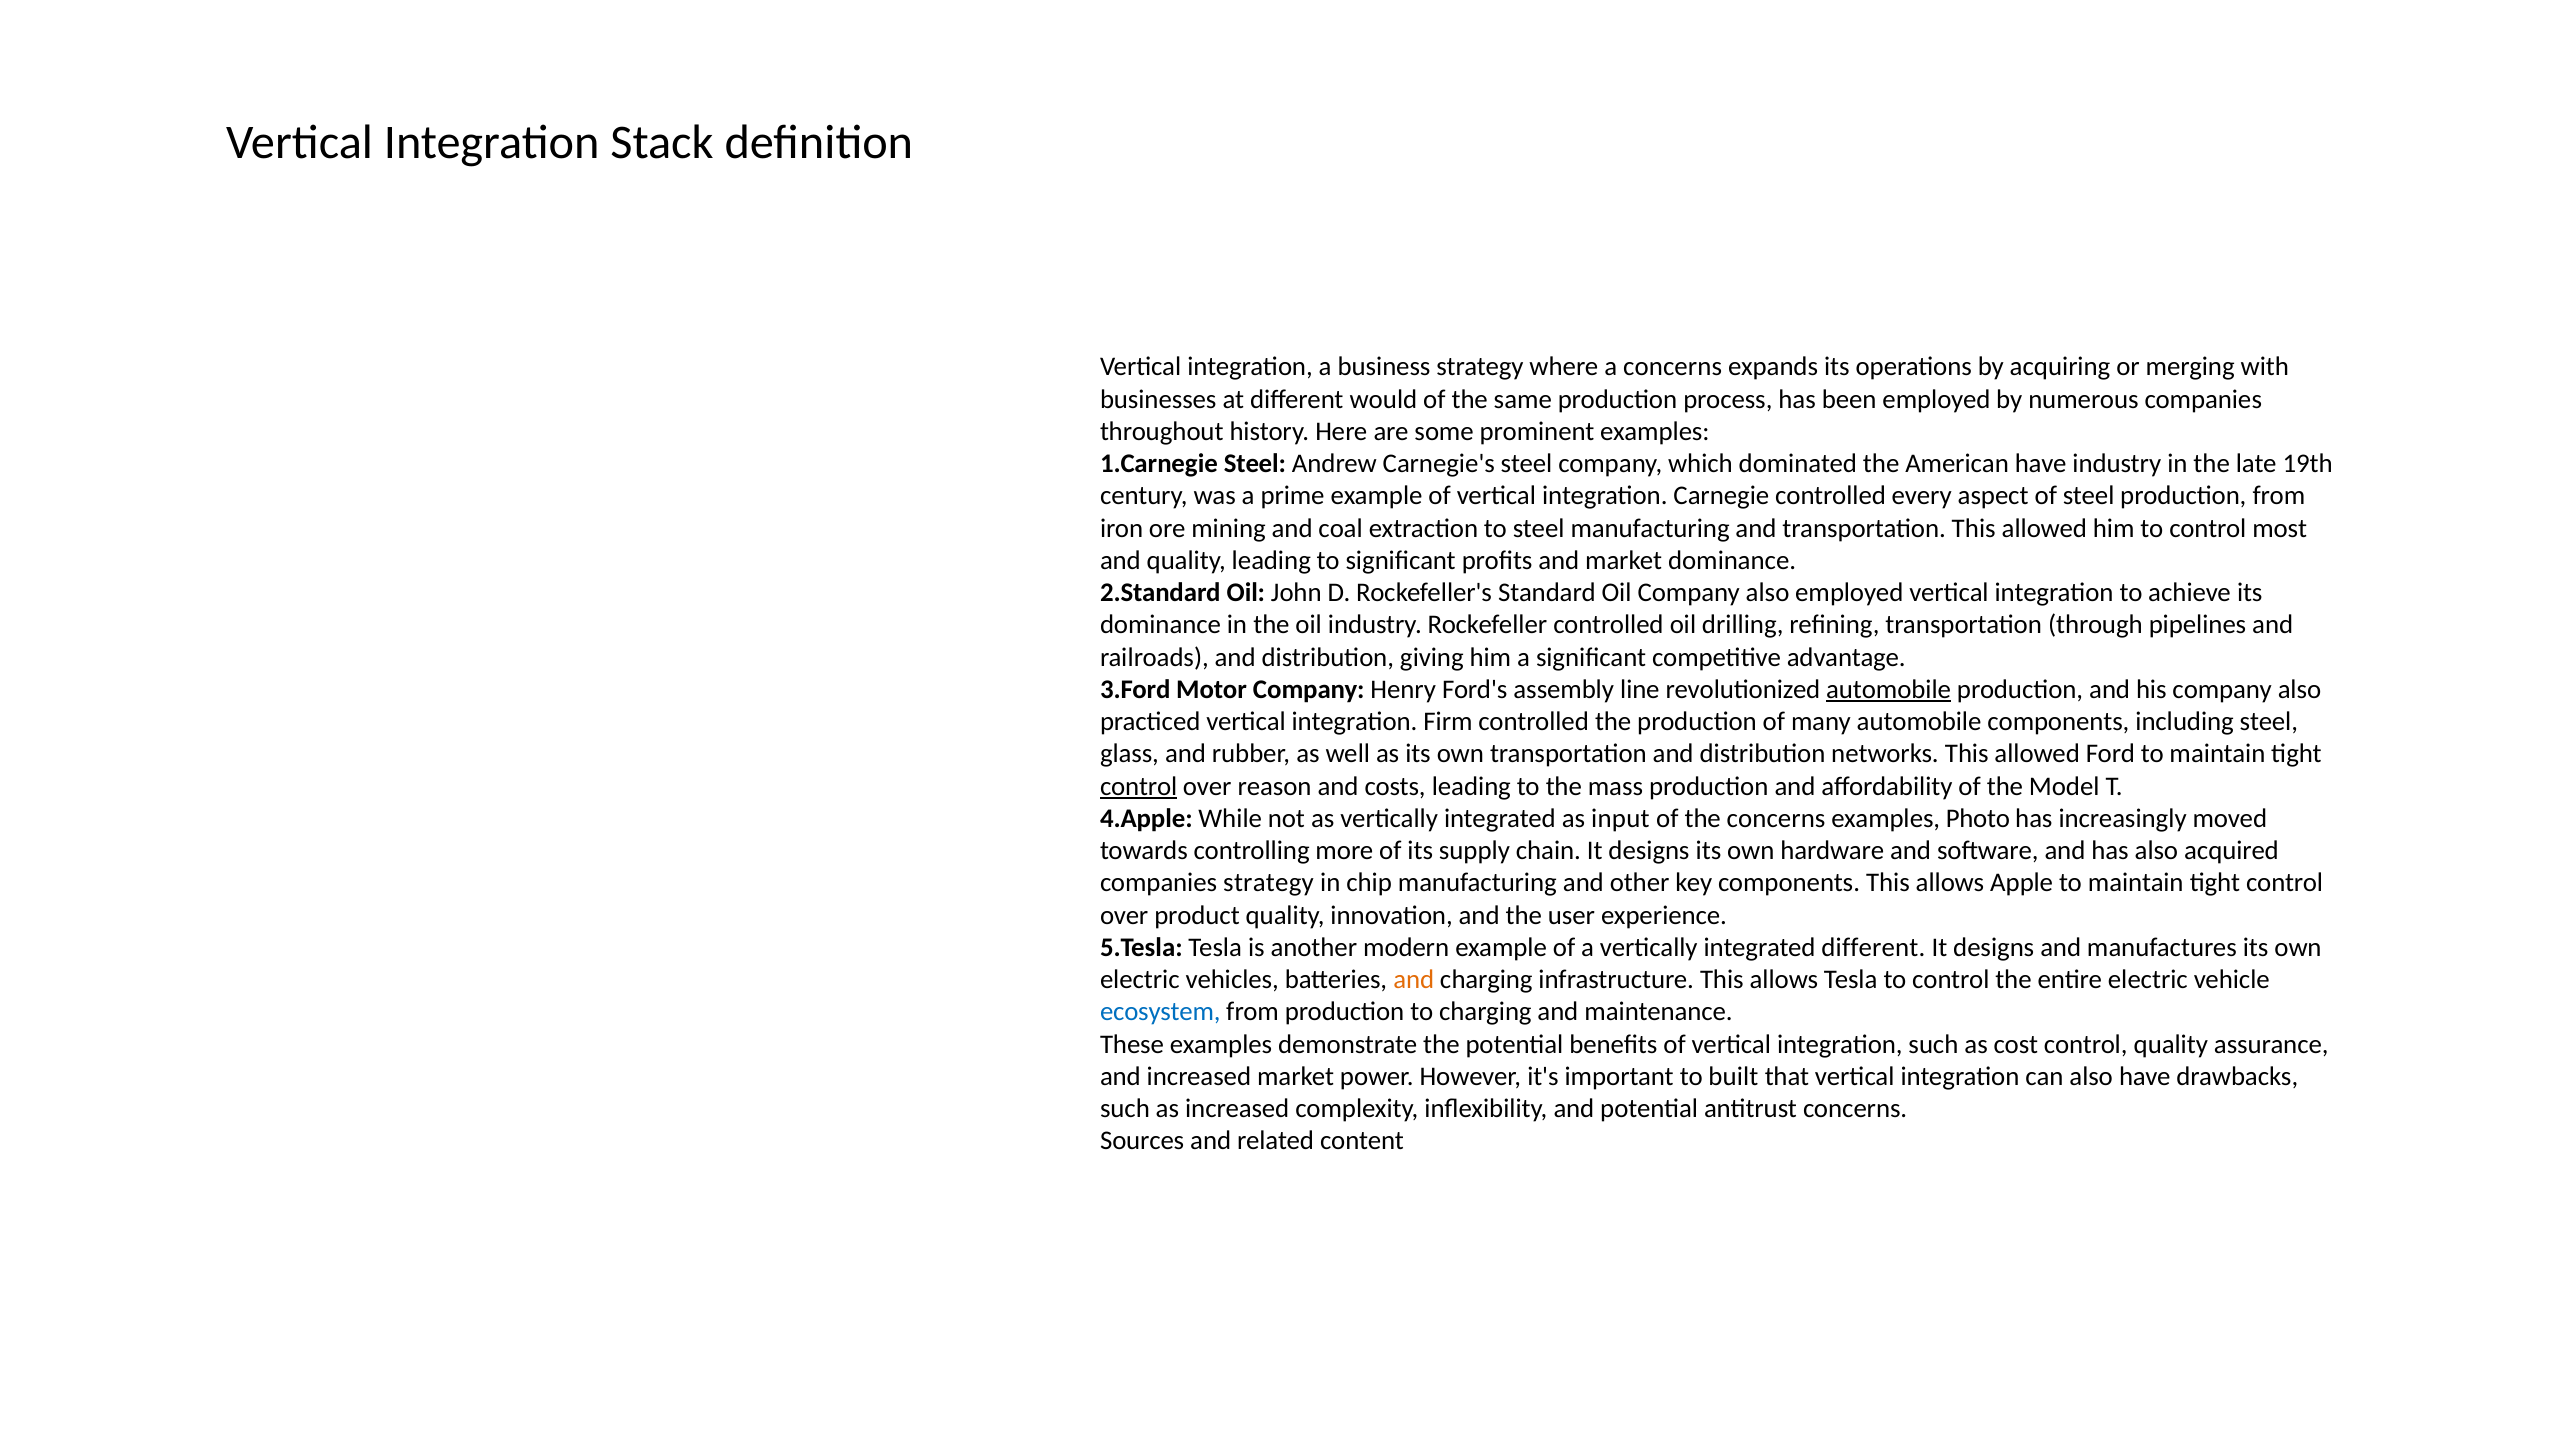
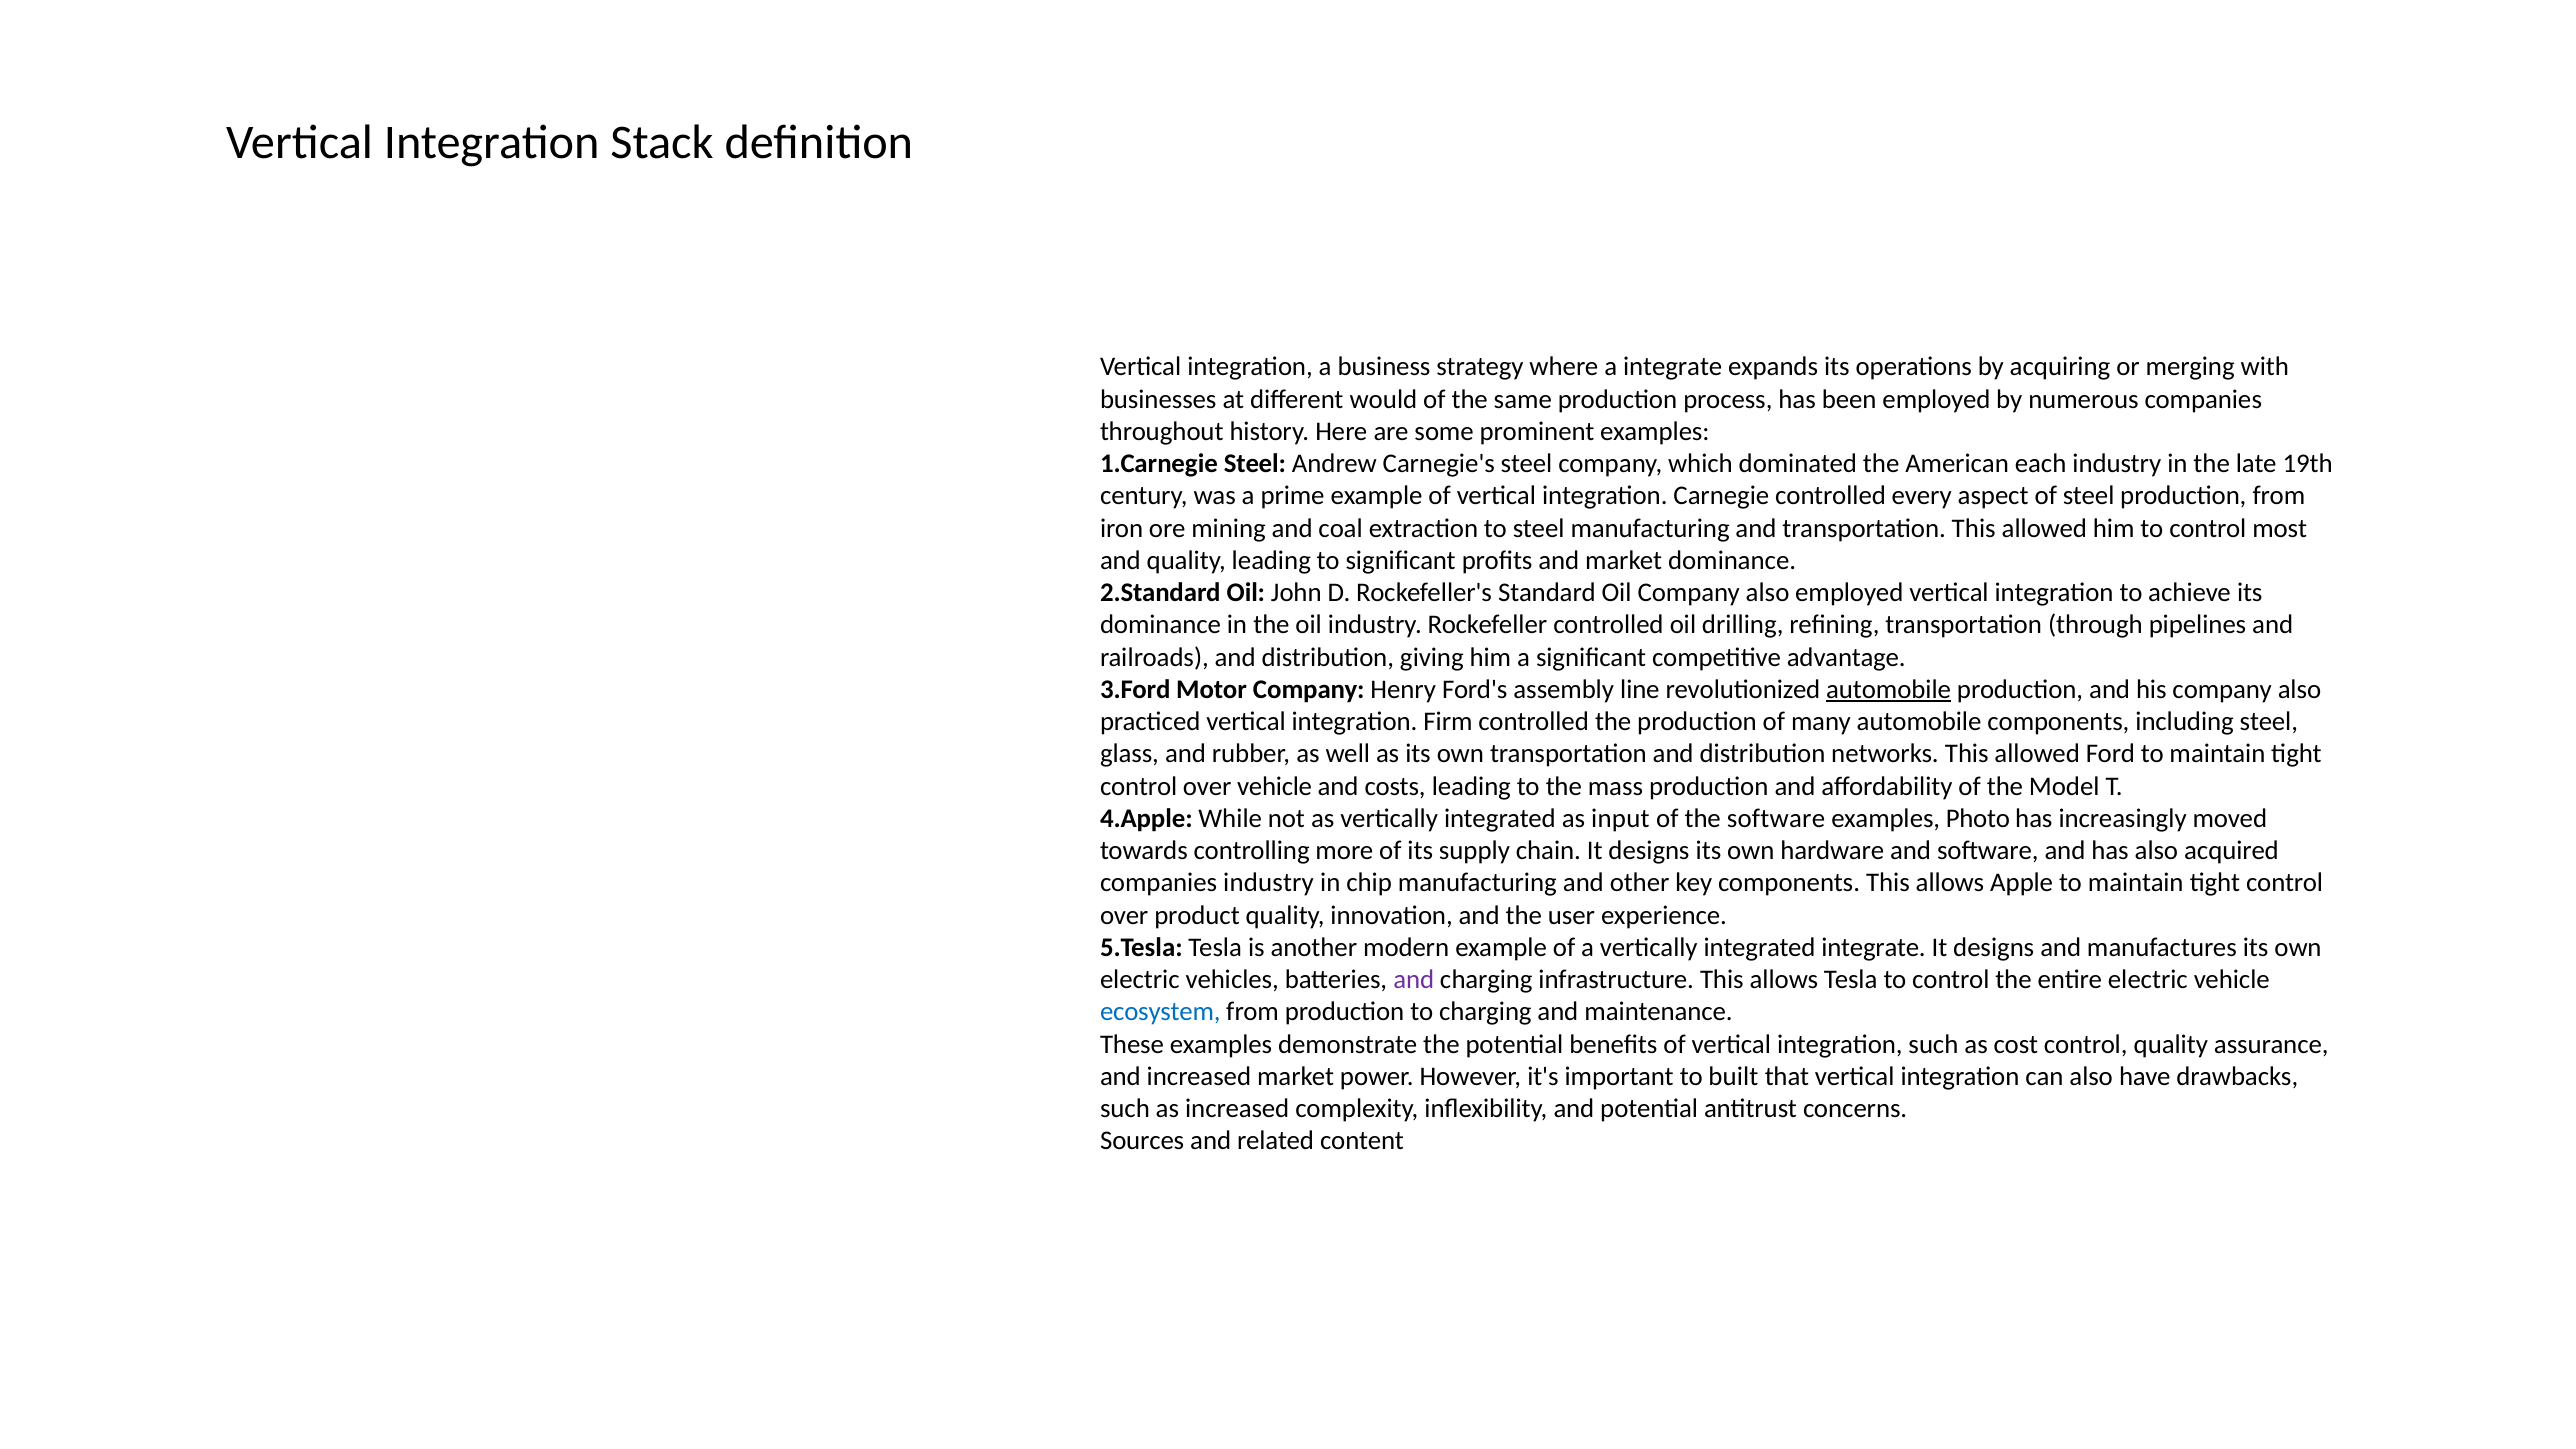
a concerns: concerns -> integrate
American have: have -> each
control at (1139, 786) underline: present -> none
over reason: reason -> vehicle
the concerns: concerns -> software
companies strategy: strategy -> industry
integrated different: different -> integrate
and at (1414, 980) colour: orange -> purple
